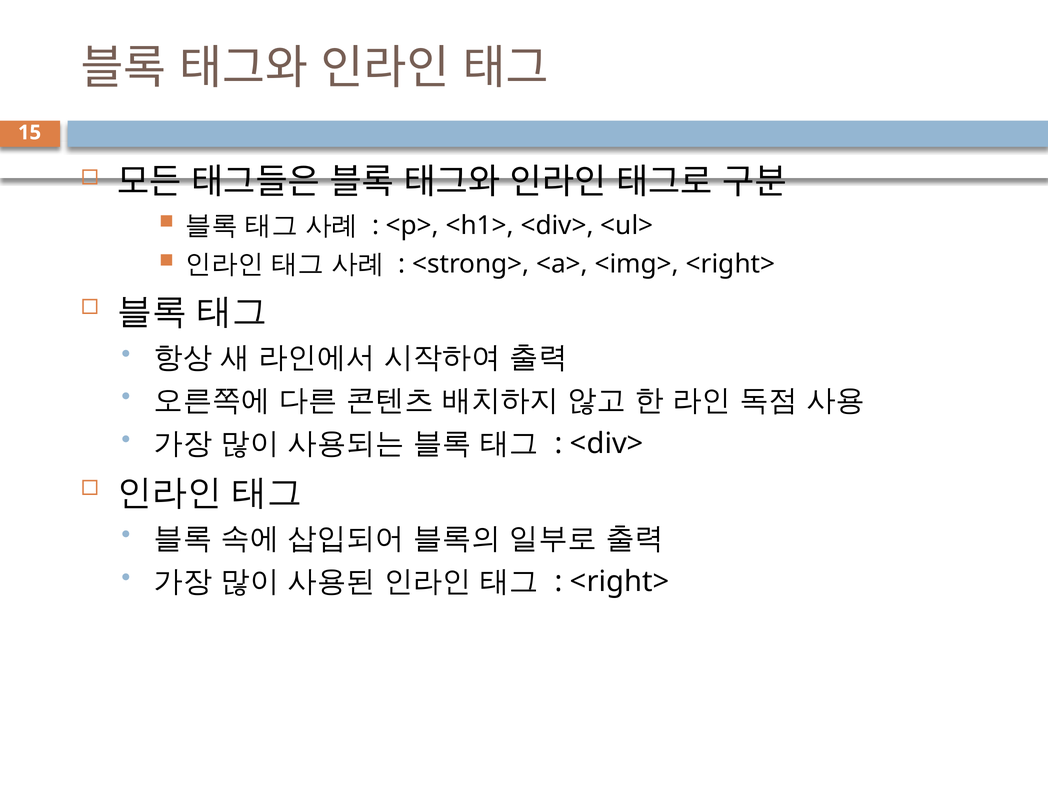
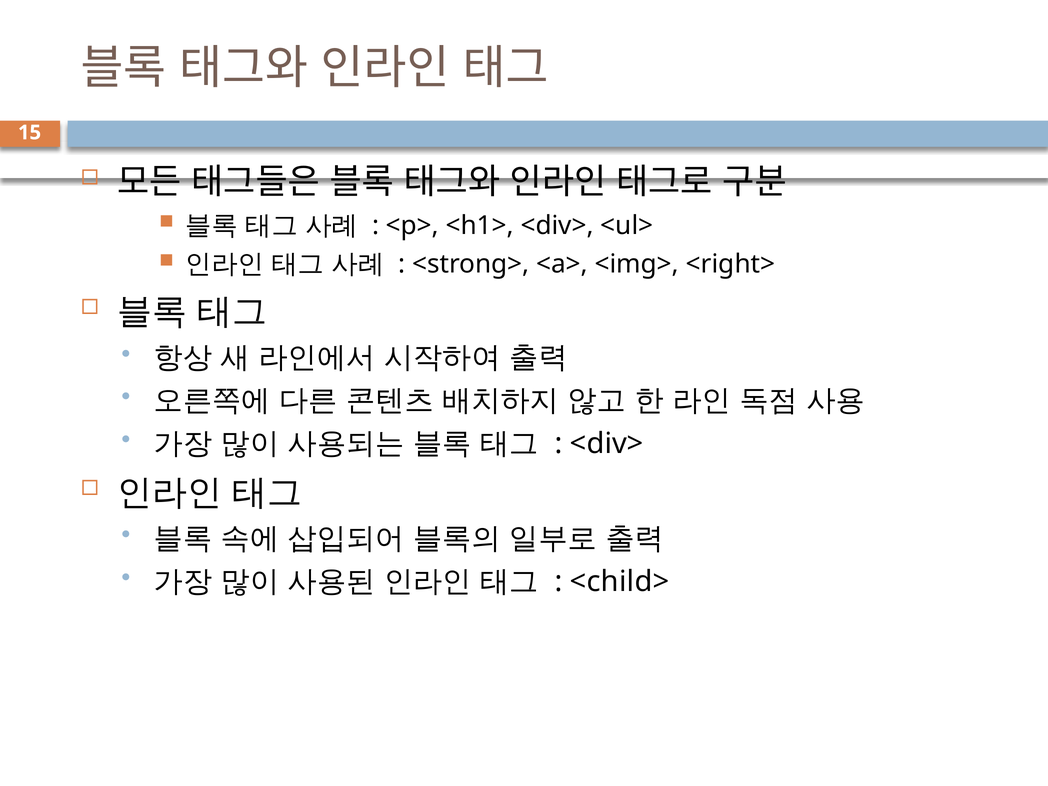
<right> at (620, 582): <right> -> <child>
